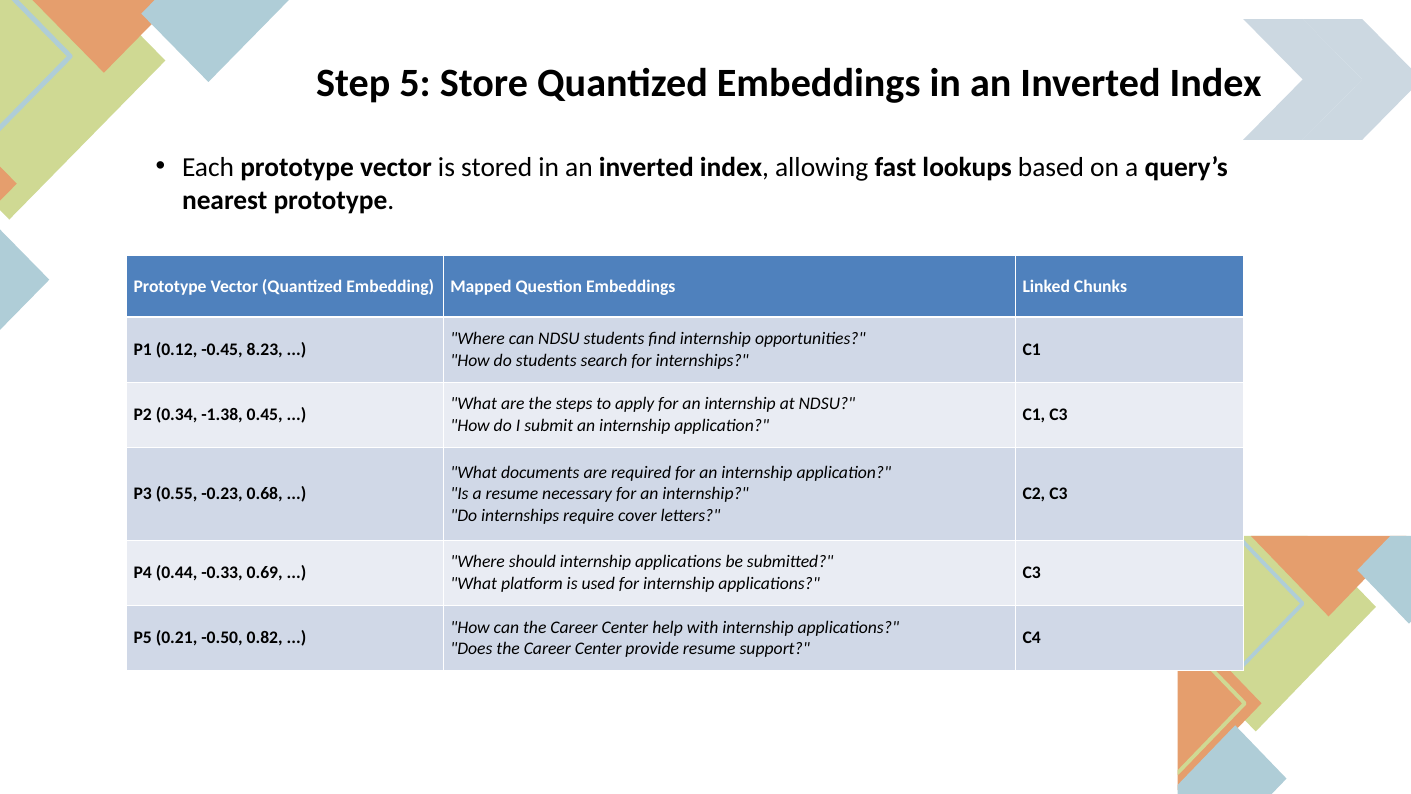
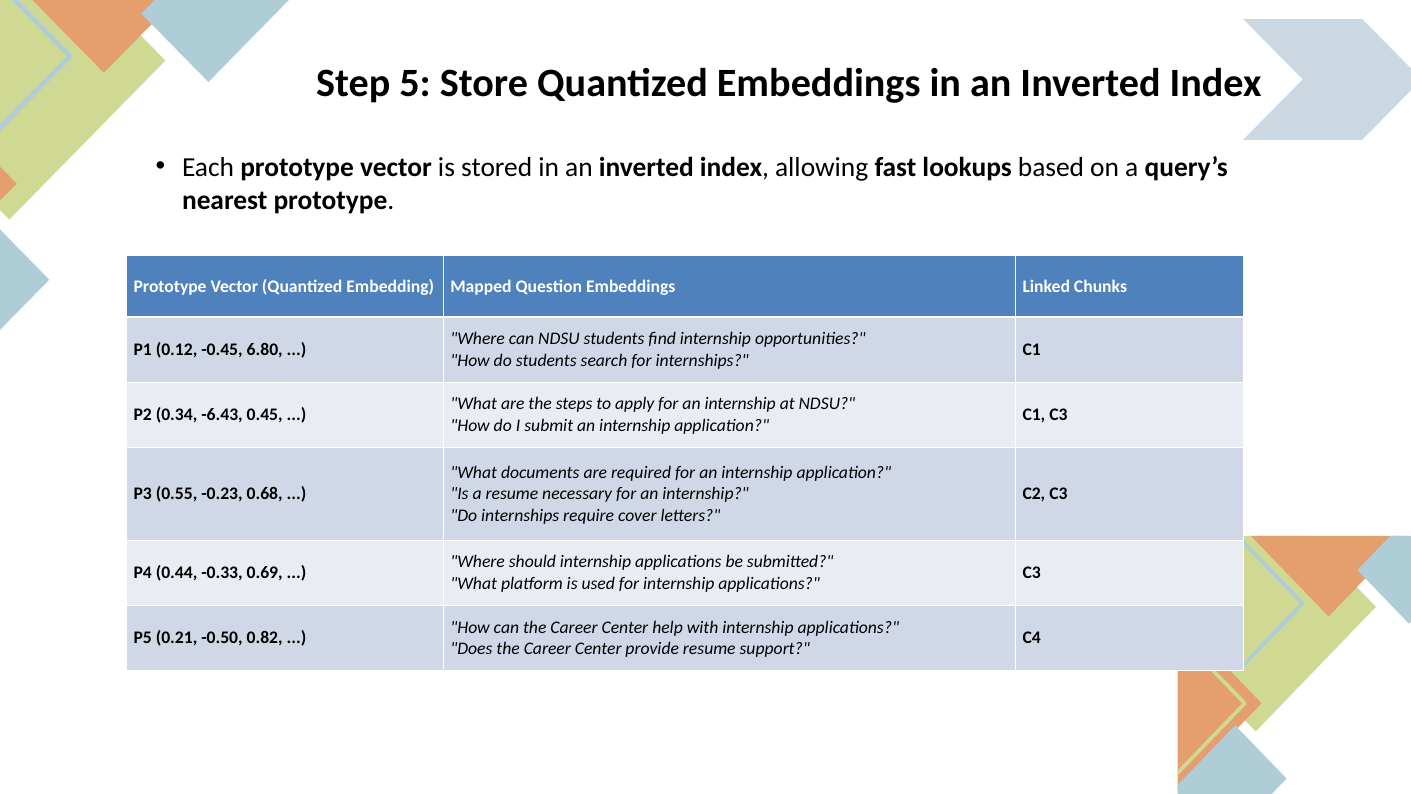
8.23: 8.23 -> 6.80
-1.38: -1.38 -> -6.43
